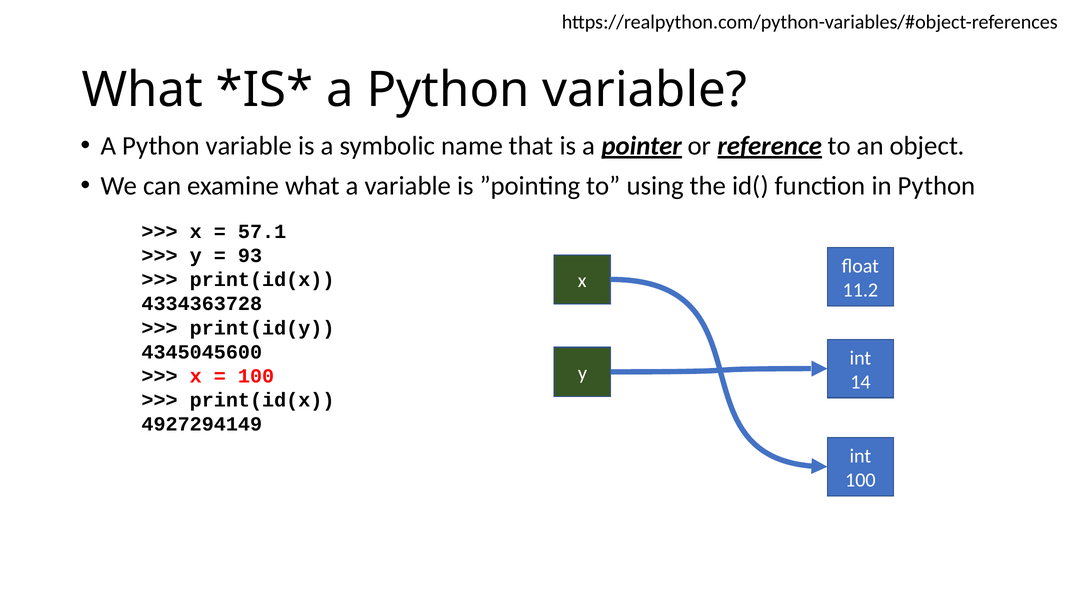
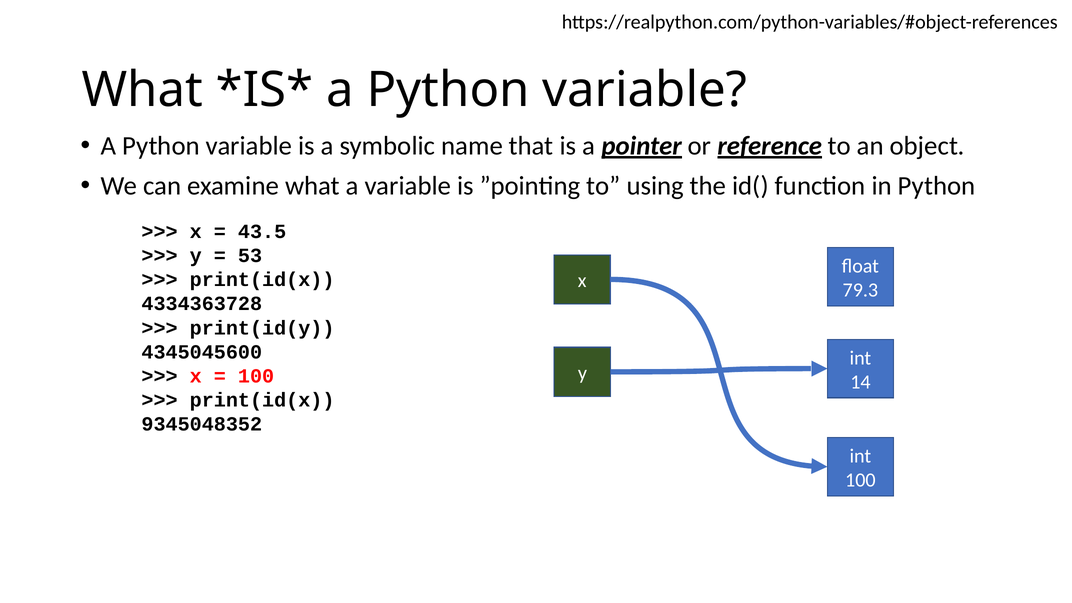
57.1: 57.1 -> 43.5
93: 93 -> 53
11.2: 11.2 -> 79.3
4927294149: 4927294149 -> 9345048352
